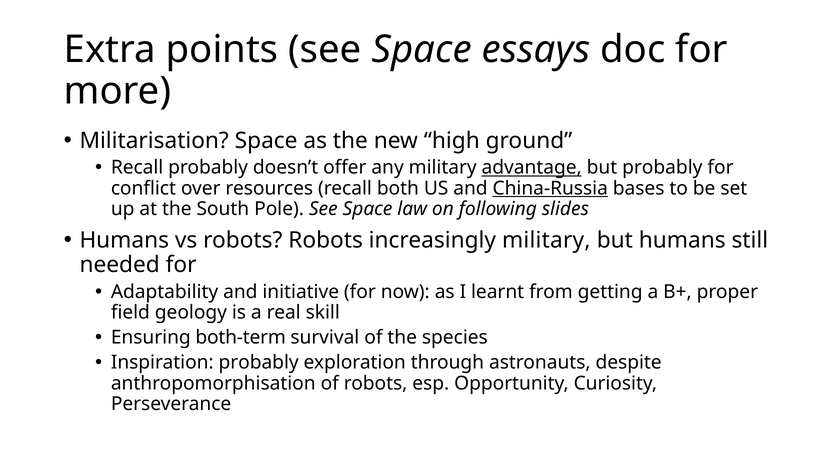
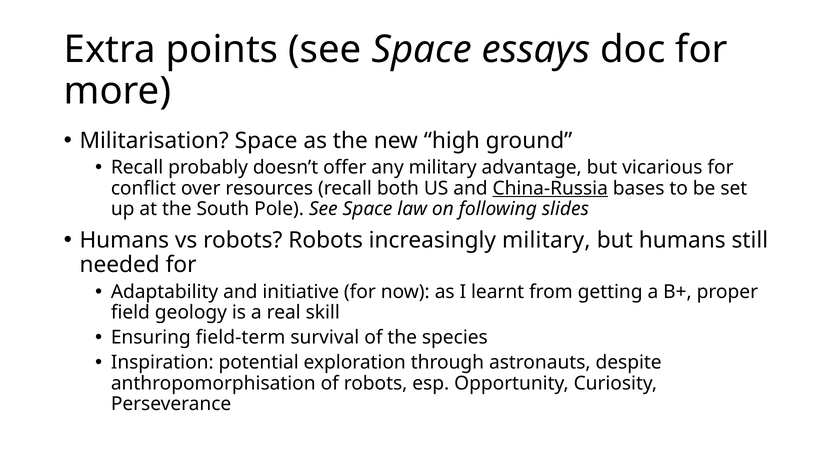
advantage underline: present -> none
but probably: probably -> vicarious
both-term: both-term -> field-term
Inspiration probably: probably -> potential
